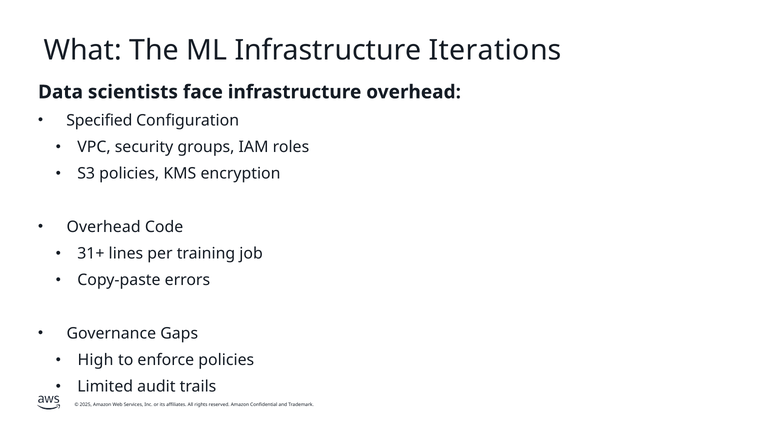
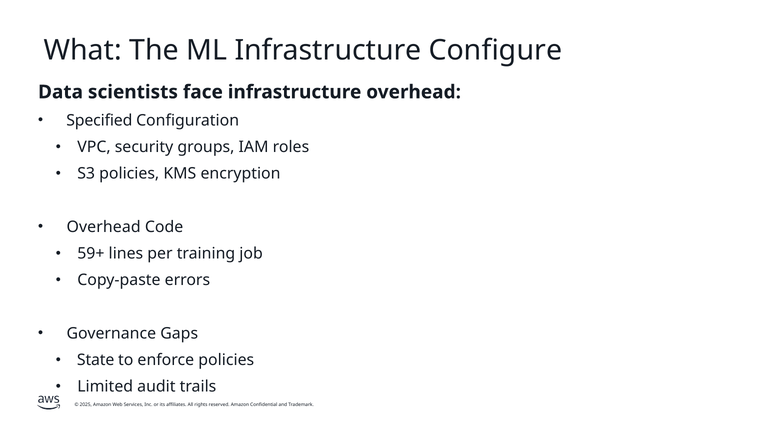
Iterations: Iterations -> Configure
31+: 31+ -> 59+
High: High -> State
